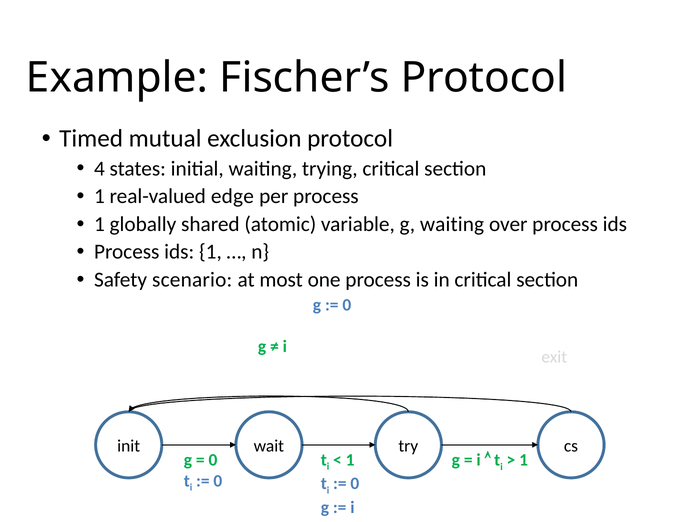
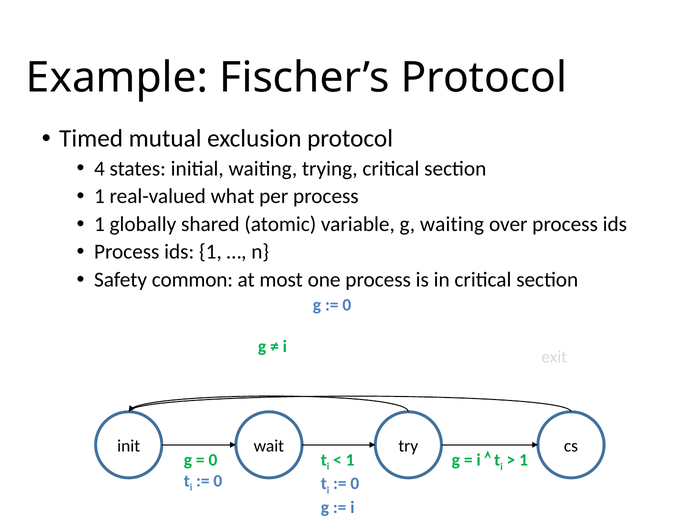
edge: edge -> what
scenario: scenario -> common
